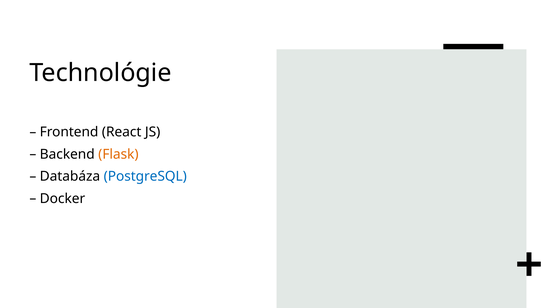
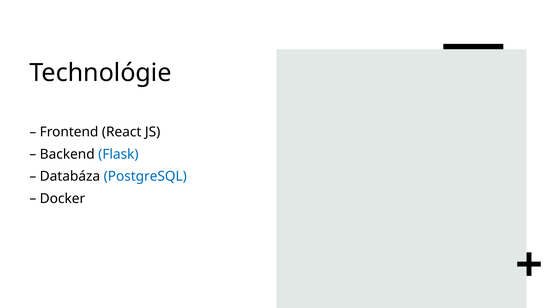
Flask colour: orange -> blue
